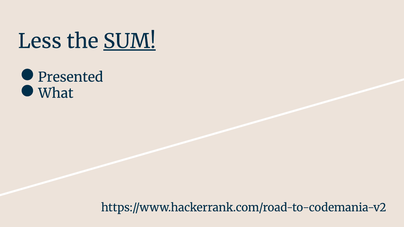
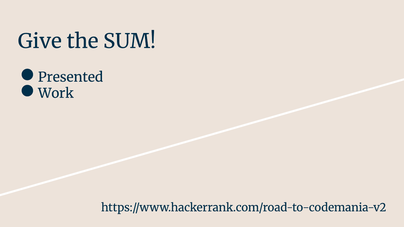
Less: Less -> Give
SUM underline: present -> none
What: What -> Work
